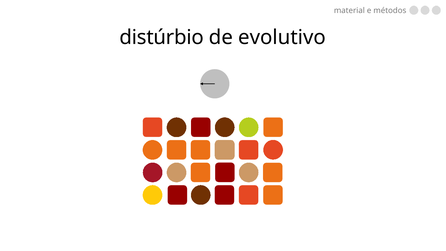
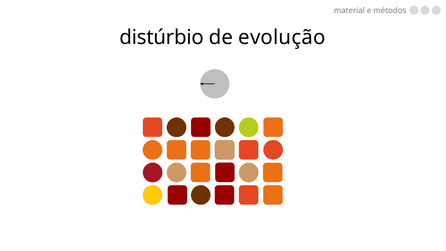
evolutivo: evolutivo -> evolução
